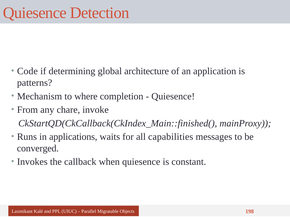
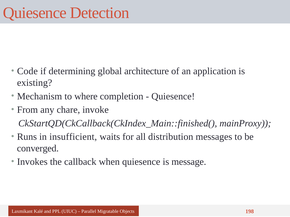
patterns: patterns -> existing
applications: applications -> insufficient
capabilities: capabilities -> distribution
constant: constant -> message
